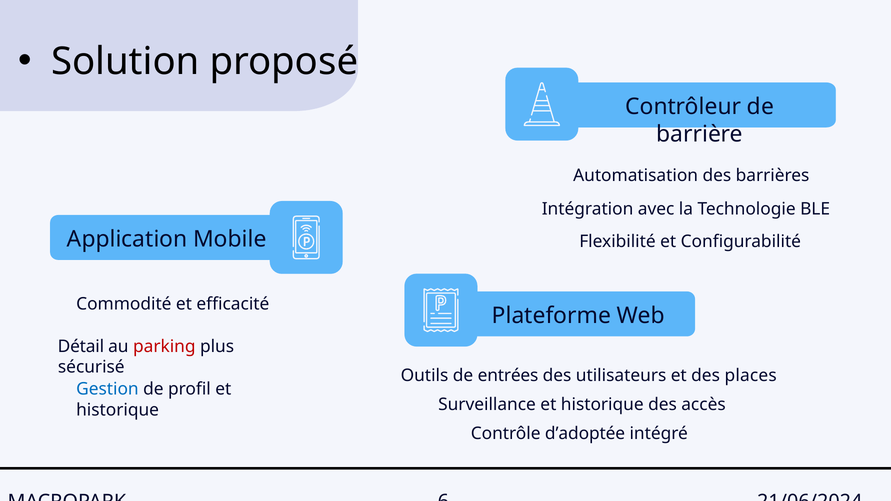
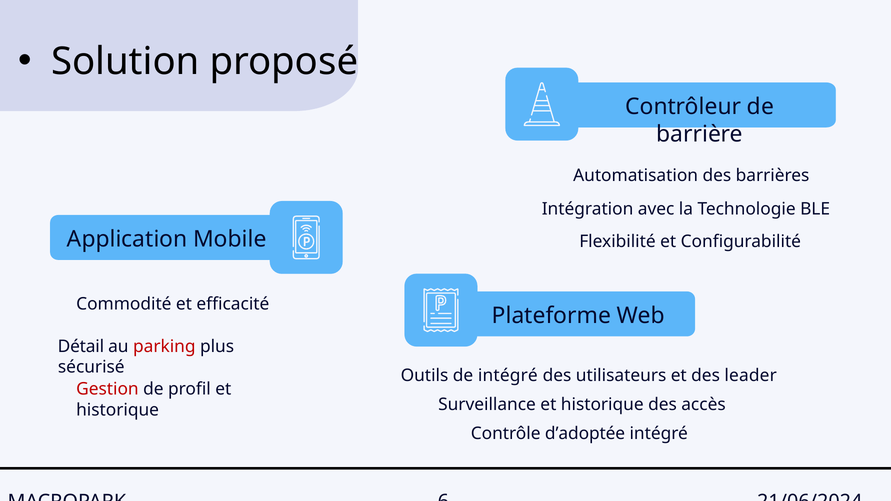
de entrées: entrées -> intégré
places: places -> leader
Gestion colour: blue -> red
